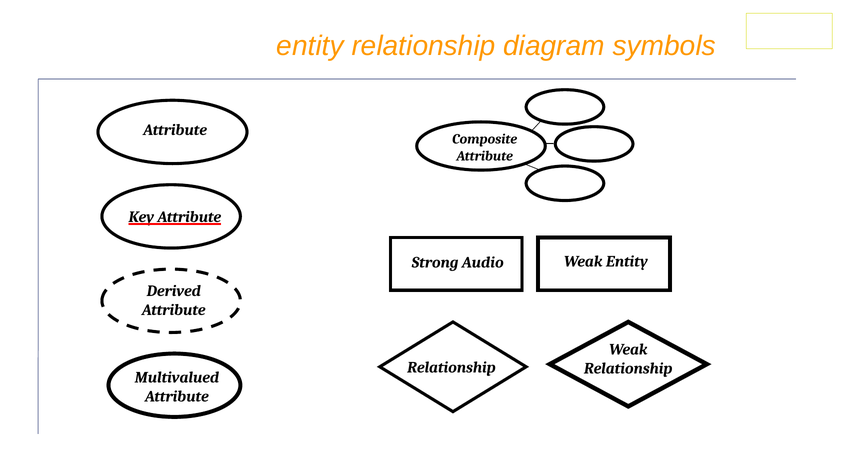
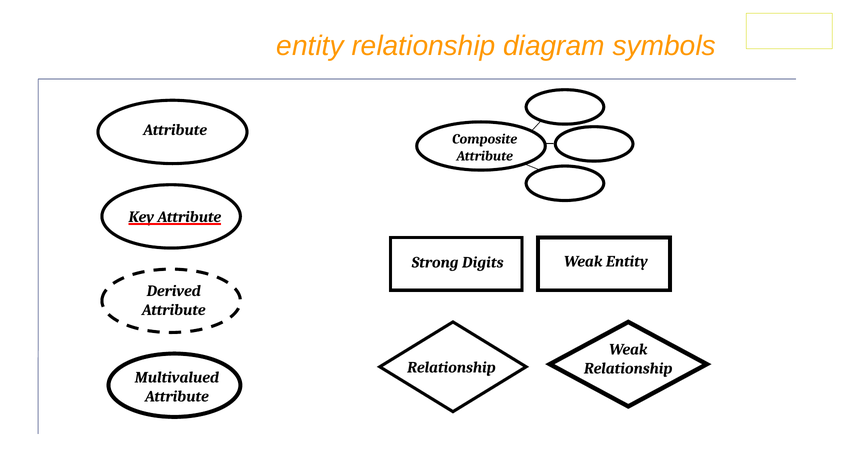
Audio: Audio -> Digits
